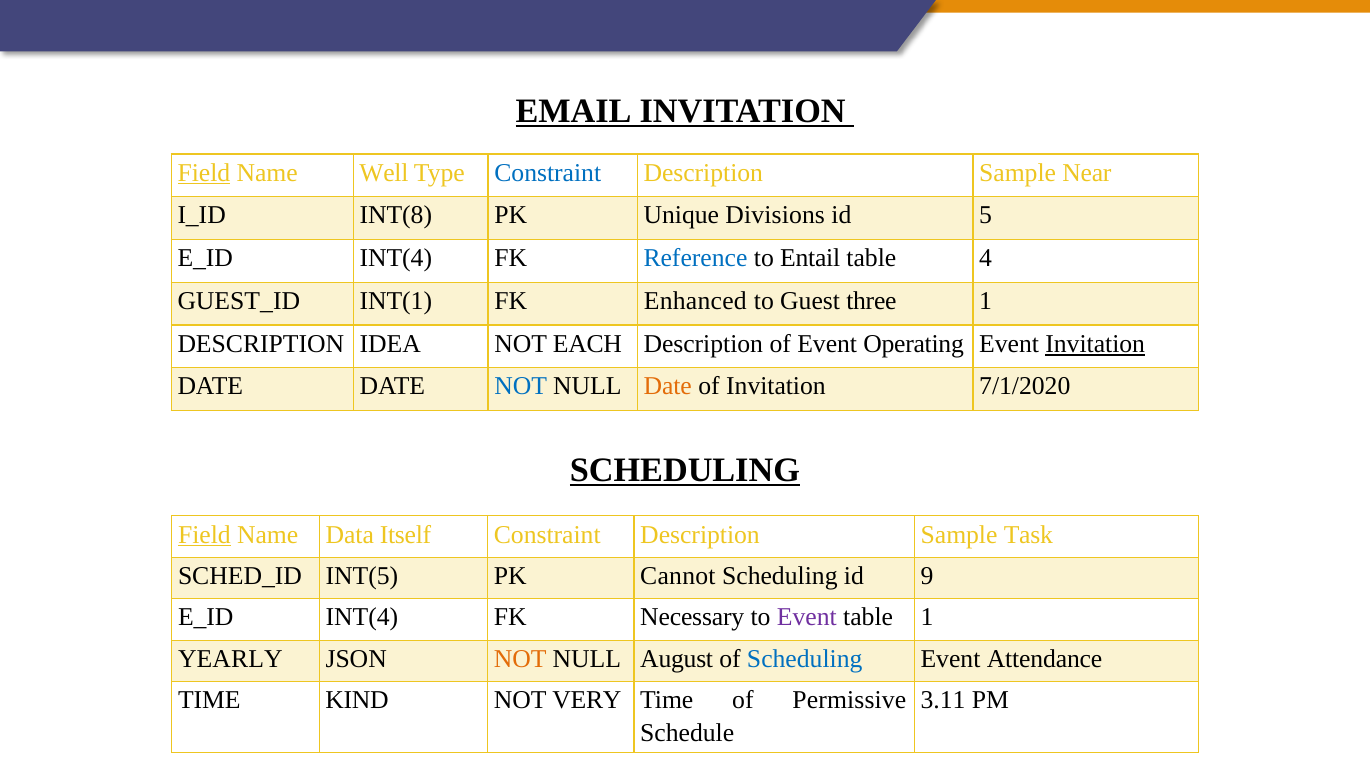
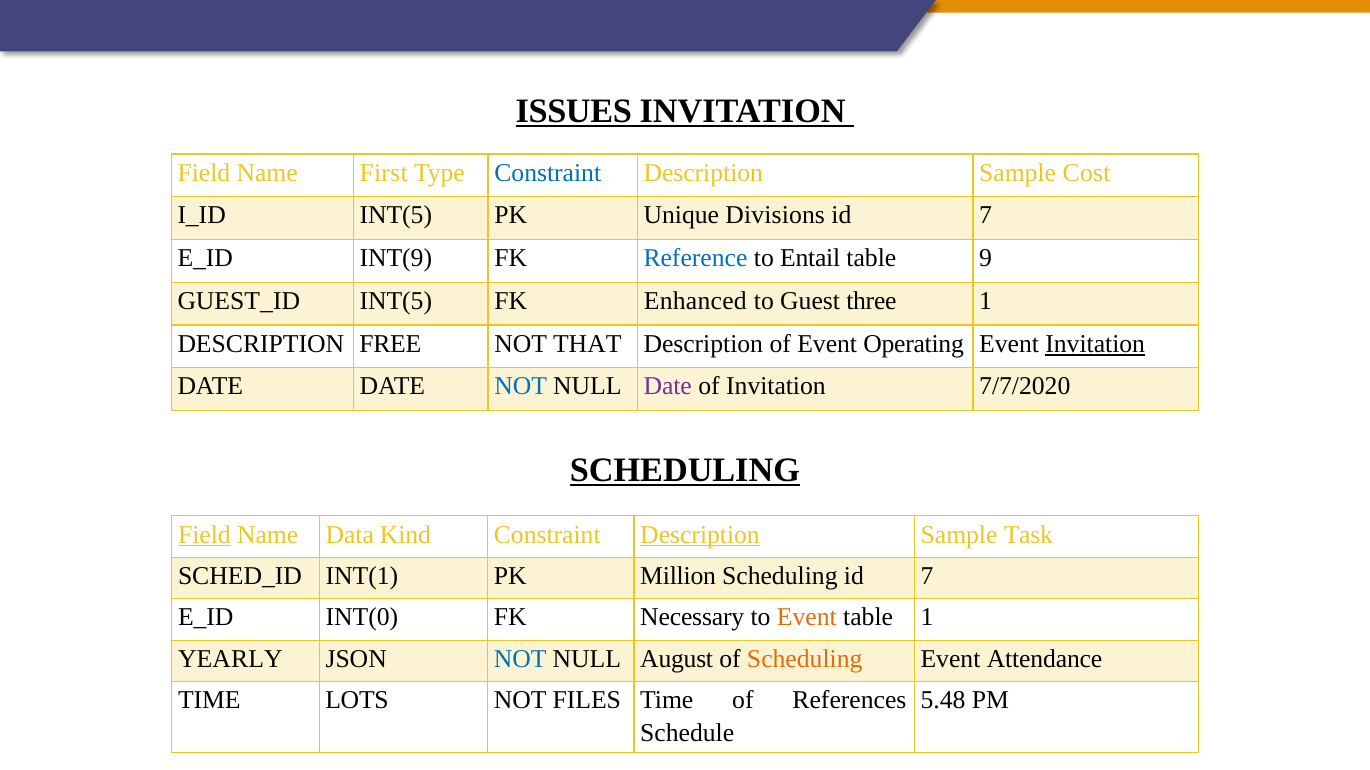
EMAIL: EMAIL -> ISSUES
Field at (204, 173) underline: present -> none
Well: Well -> First
Near: Near -> Cost
INT(8 at (396, 216): INT(8 -> INT(5
5 at (986, 216): 5 -> 7
INT(4 at (396, 258): INT(4 -> INT(9
4: 4 -> 9
INT(1 at (396, 301): INT(1 -> INT(5
IDEA: IDEA -> FREE
EACH: EACH -> THAT
Date at (668, 387) colour: orange -> purple
7/1/2020: 7/1/2020 -> 7/7/2020
Itself: Itself -> Kind
Description at (700, 535) underline: none -> present
INT(5: INT(5 -> INT(1
Cannot: Cannot -> Million
Scheduling id 9: 9 -> 7
INT(4 at (362, 618): INT(4 -> INT(0
Event at (807, 618) colour: purple -> orange
NOT at (520, 660) colour: orange -> blue
Scheduling at (805, 660) colour: blue -> orange
KIND: KIND -> LOTS
VERY: VERY -> FILES
Permissive: Permissive -> References
3.11: 3.11 -> 5.48
